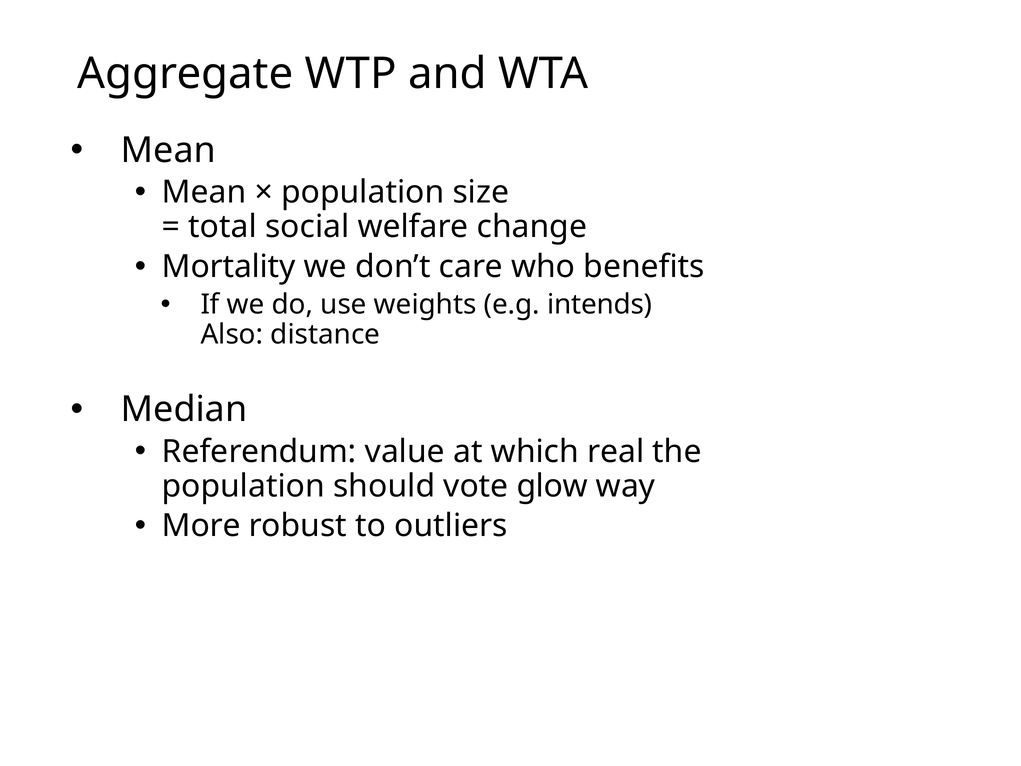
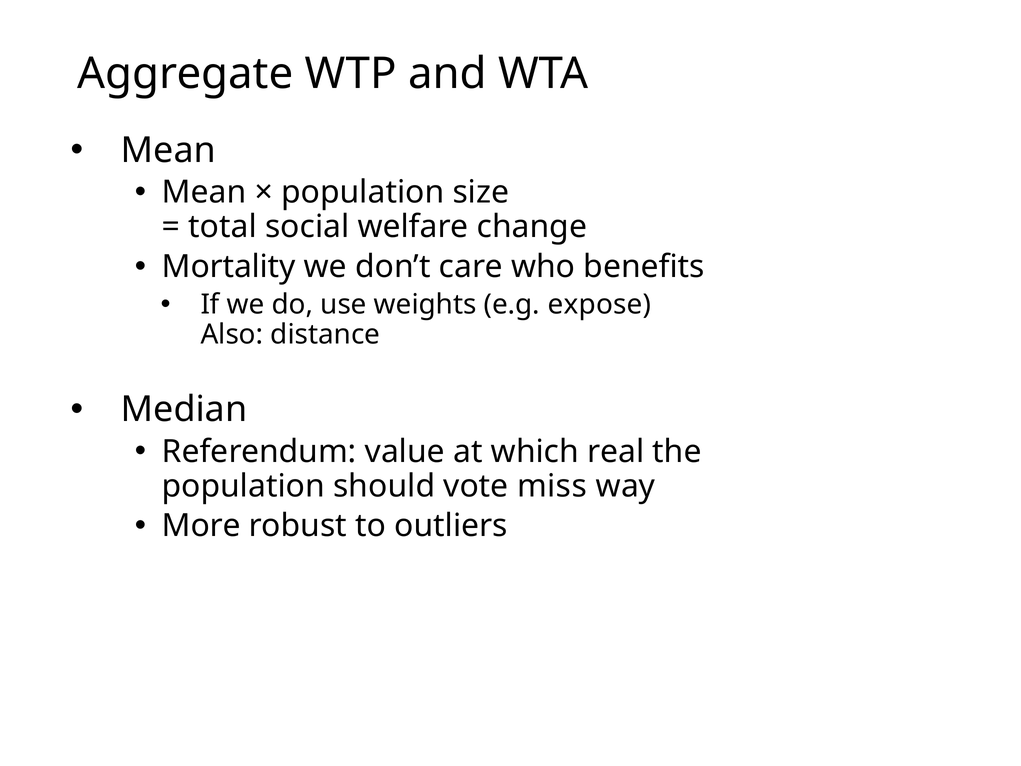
intends: intends -> expose
glow: glow -> miss
